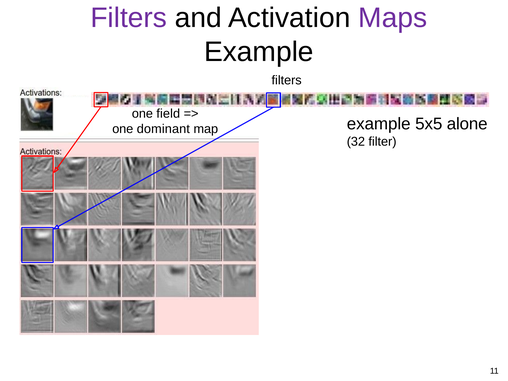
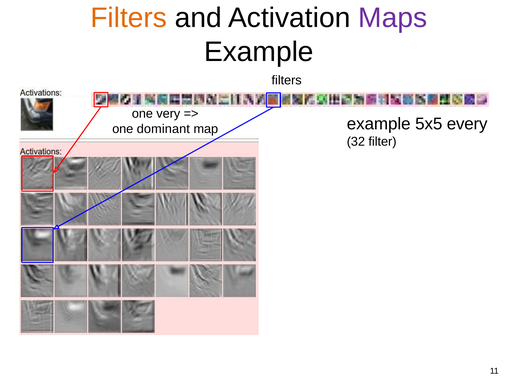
Filters at (129, 18) colour: purple -> orange
field: field -> very
alone: alone -> every
